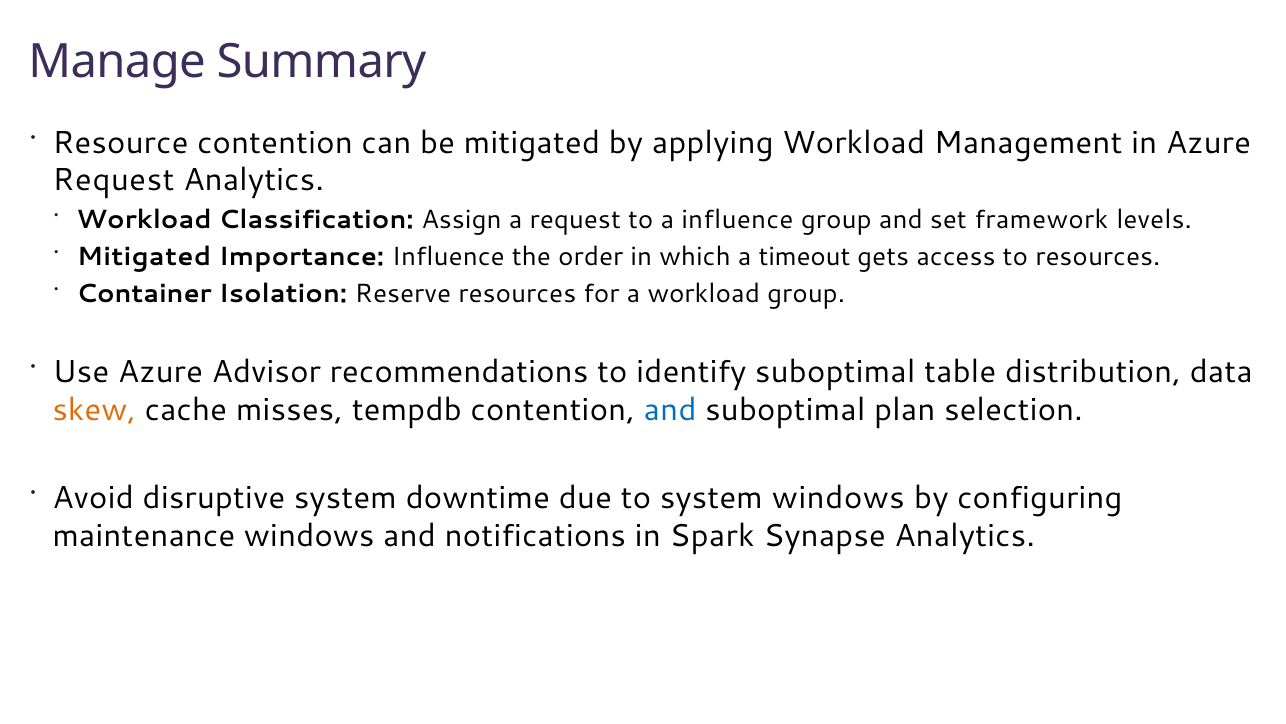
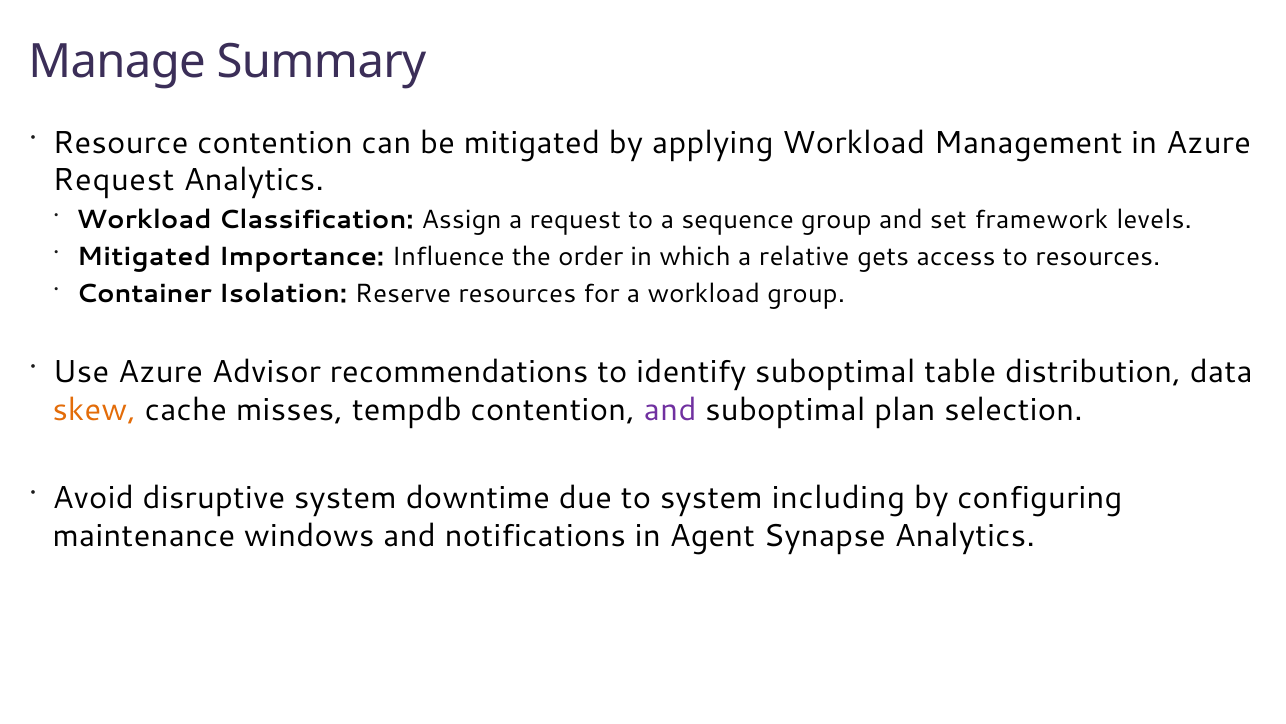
a influence: influence -> sequence
timeout: timeout -> relative
and at (670, 409) colour: blue -> purple
system windows: windows -> including
Spark: Spark -> Agent
